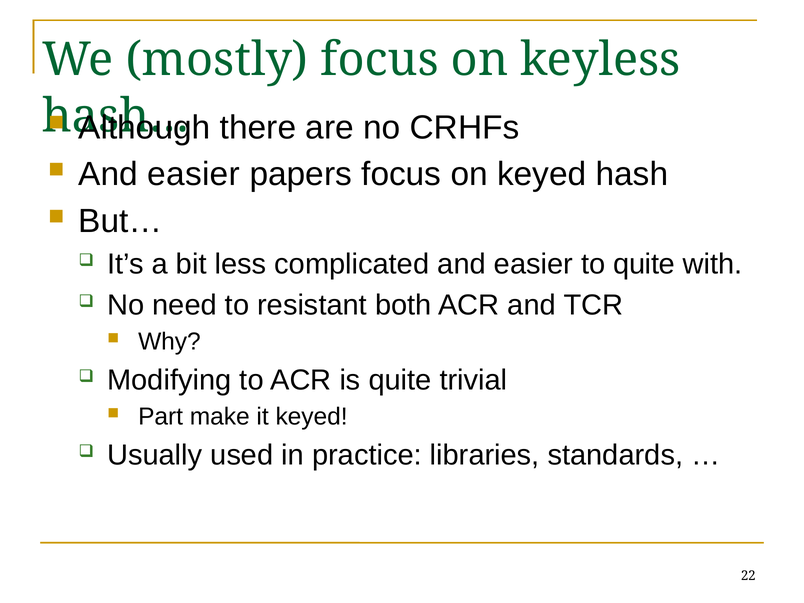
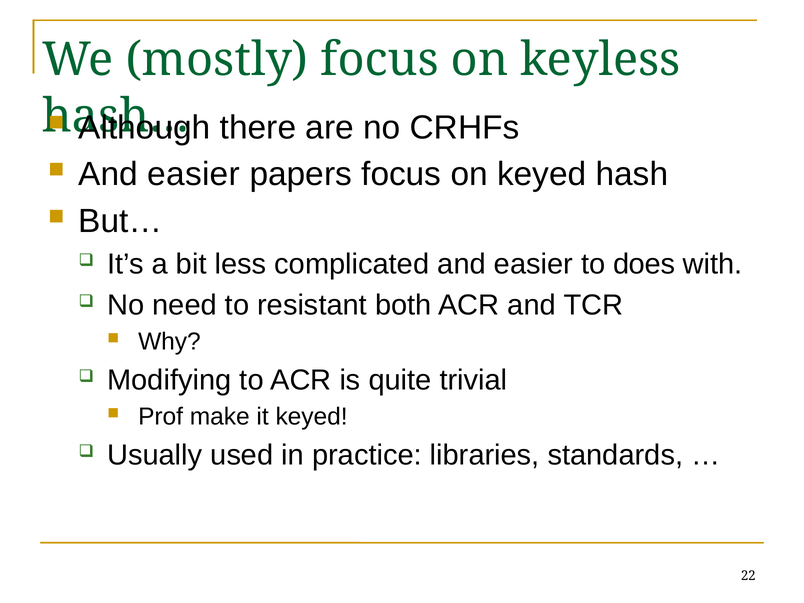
to quite: quite -> does
Part: Part -> Prof
